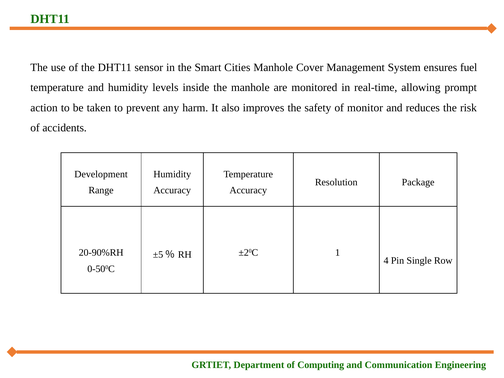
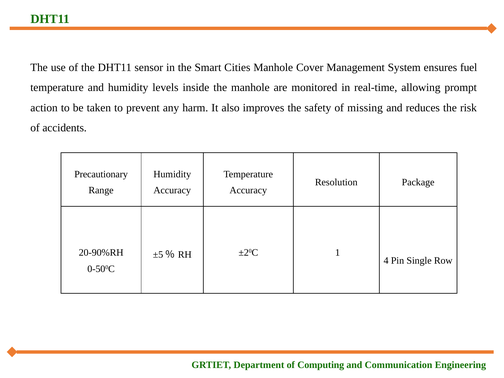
monitor: monitor -> missing
Development: Development -> Precautionary
